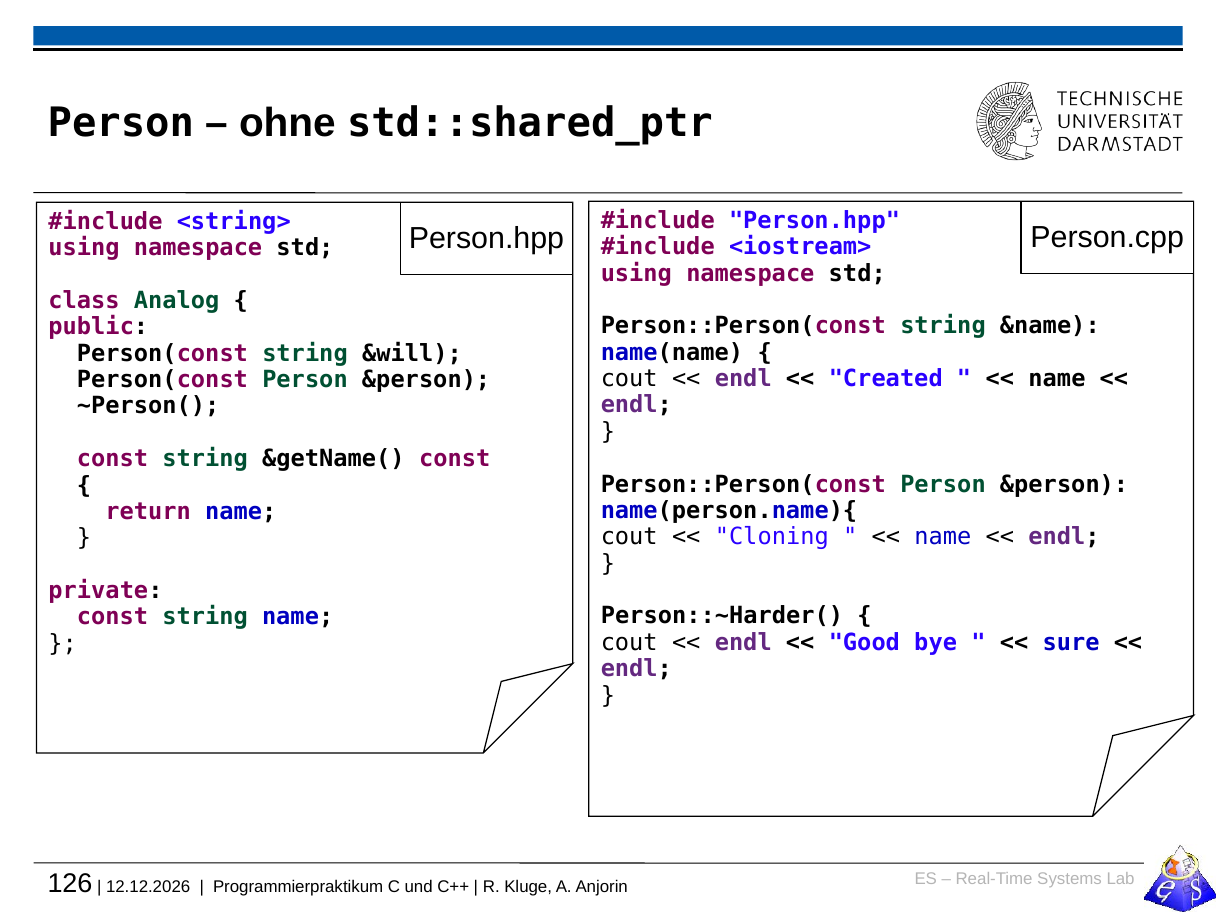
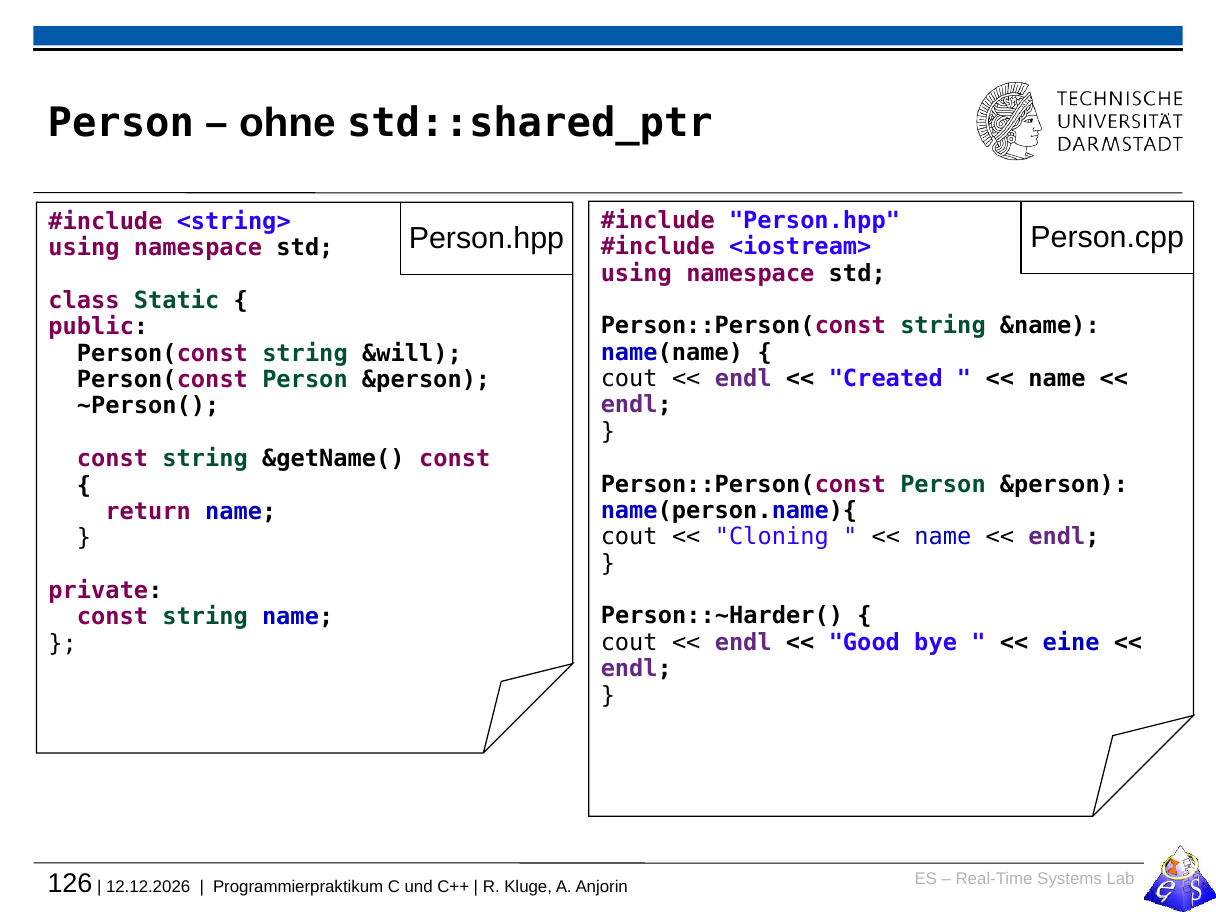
Analog: Analog -> Static
sure: sure -> eine
